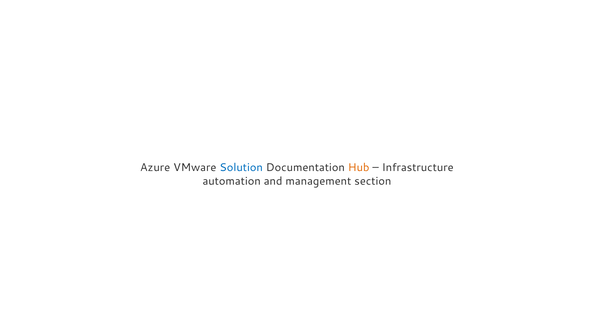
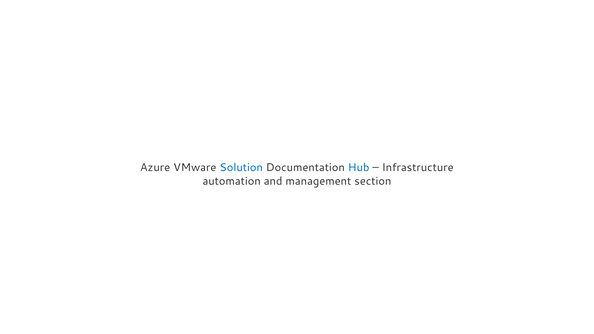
Hub colour: orange -> blue
